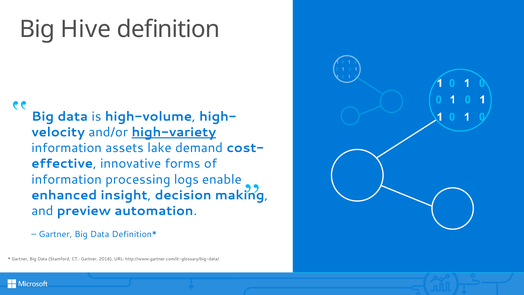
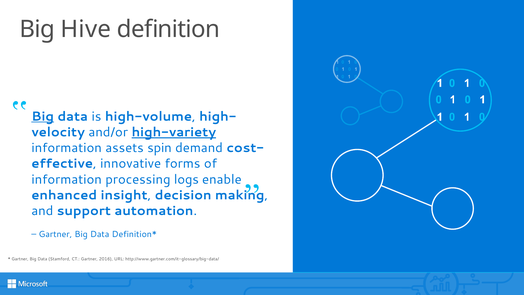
Big at (43, 116) underline: none -> present
lake: lake -> spin
preview: preview -> support
